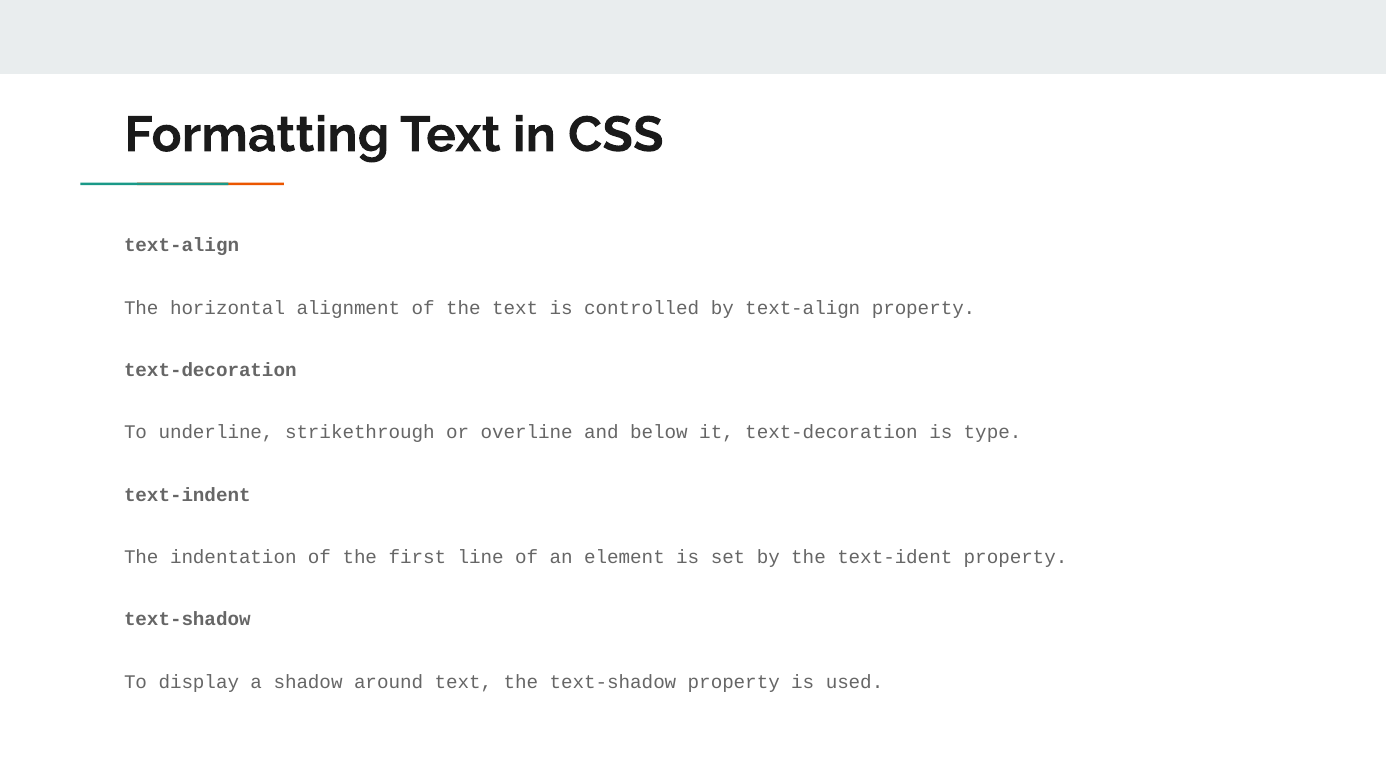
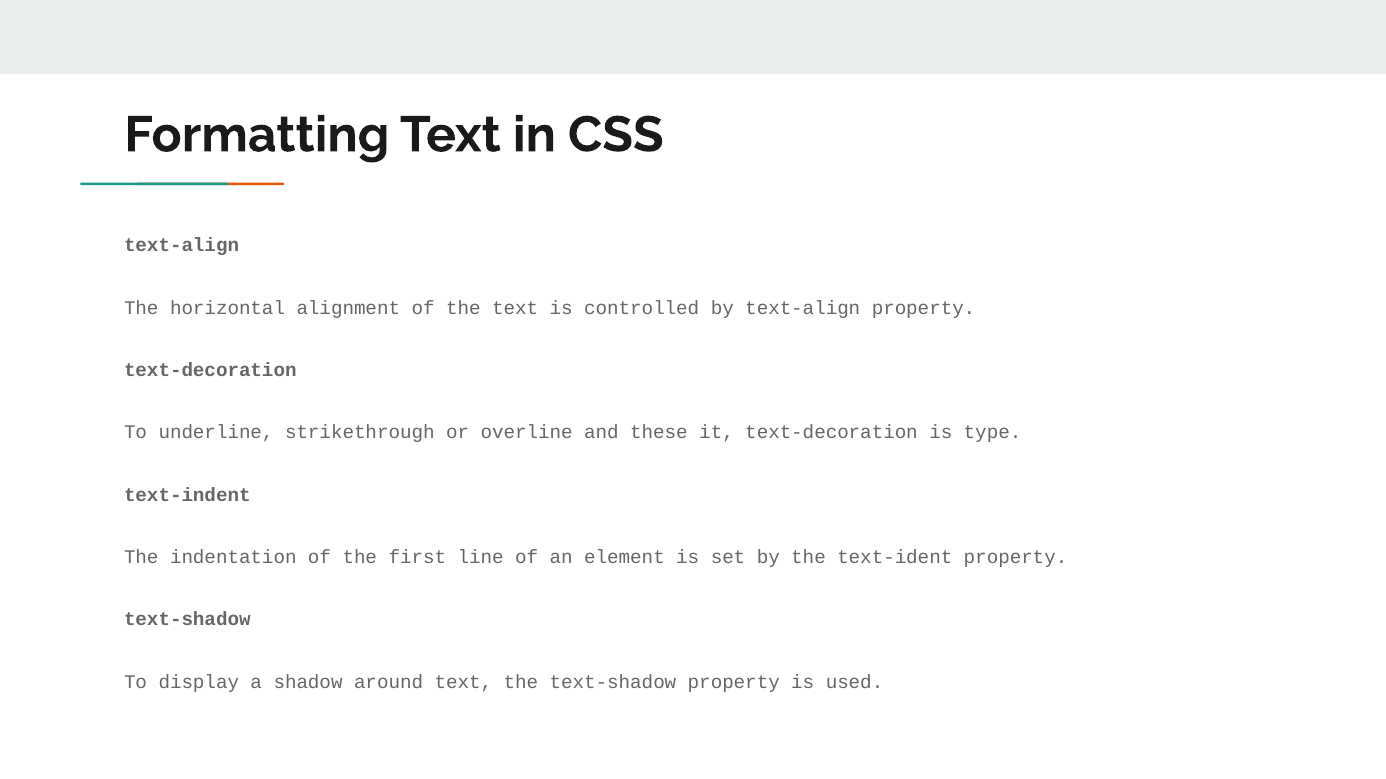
below: below -> these
